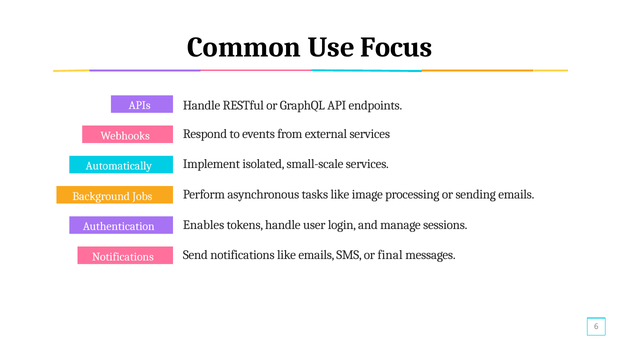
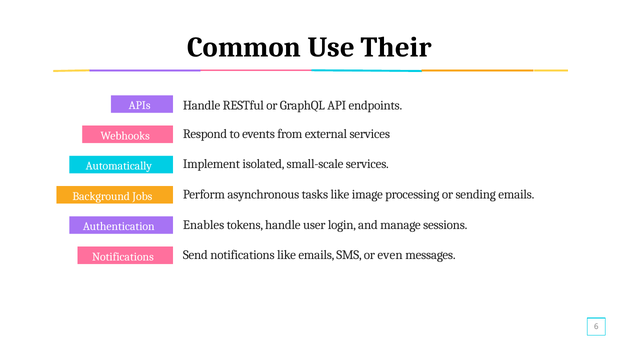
Focus: Focus -> Their
final: final -> even
